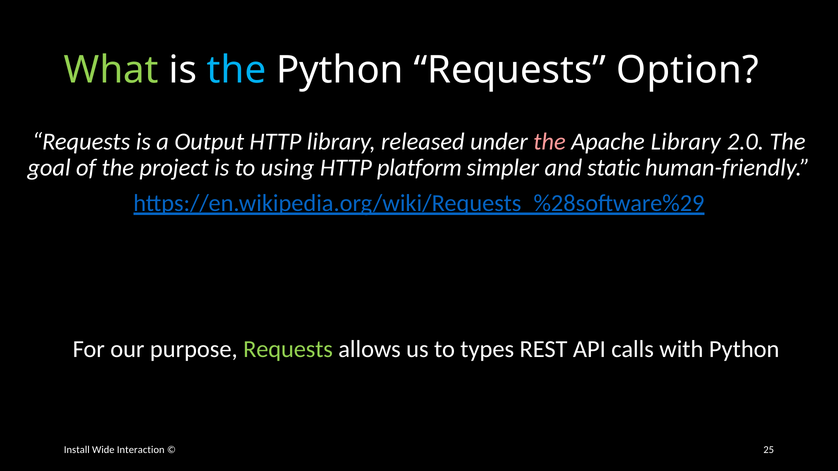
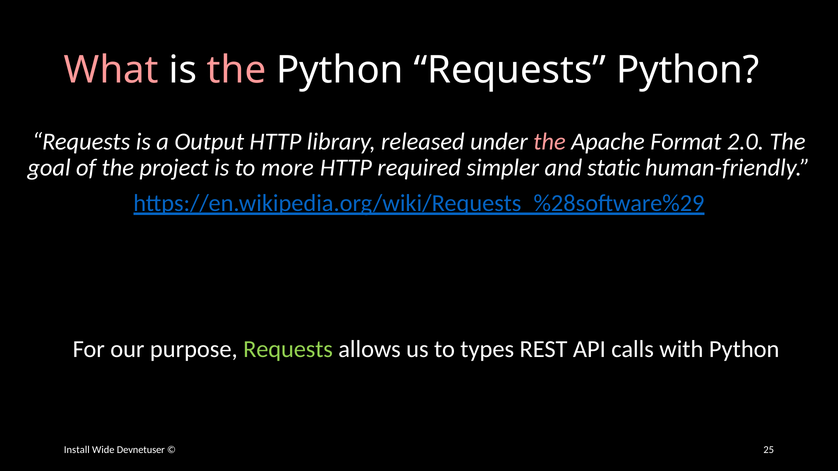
What colour: light green -> pink
the at (237, 70) colour: light blue -> pink
Requests Option: Option -> Python
Apache Library: Library -> Format
using: using -> more
platform: platform -> required
Interaction: Interaction -> Devnetuser
